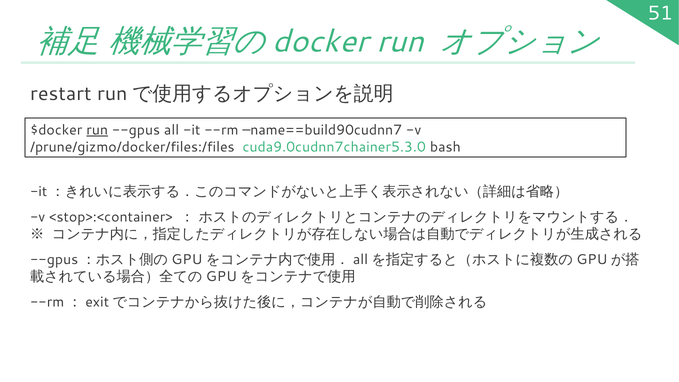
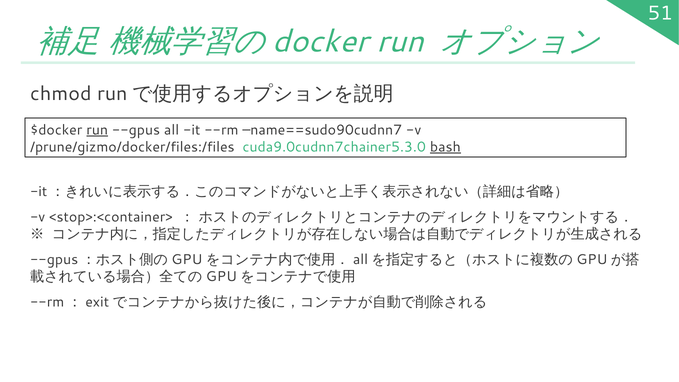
restart: restart -> chmod
name==build90cudnn7: name==build90cudnn7 -> name==sudo90cudnn7
bash underline: none -> present
